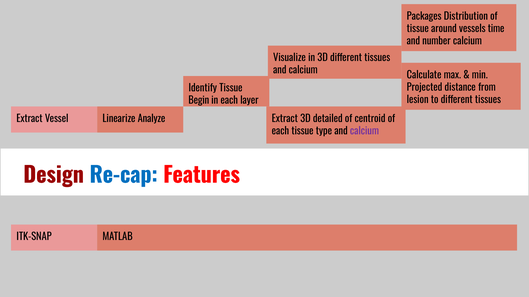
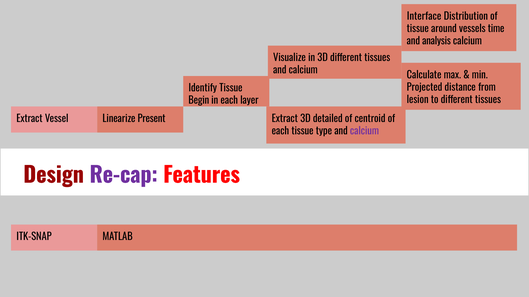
Packages: Packages -> Interface
number: number -> analysis
Analyze: Analyze -> Present
Re-cap colour: blue -> purple
